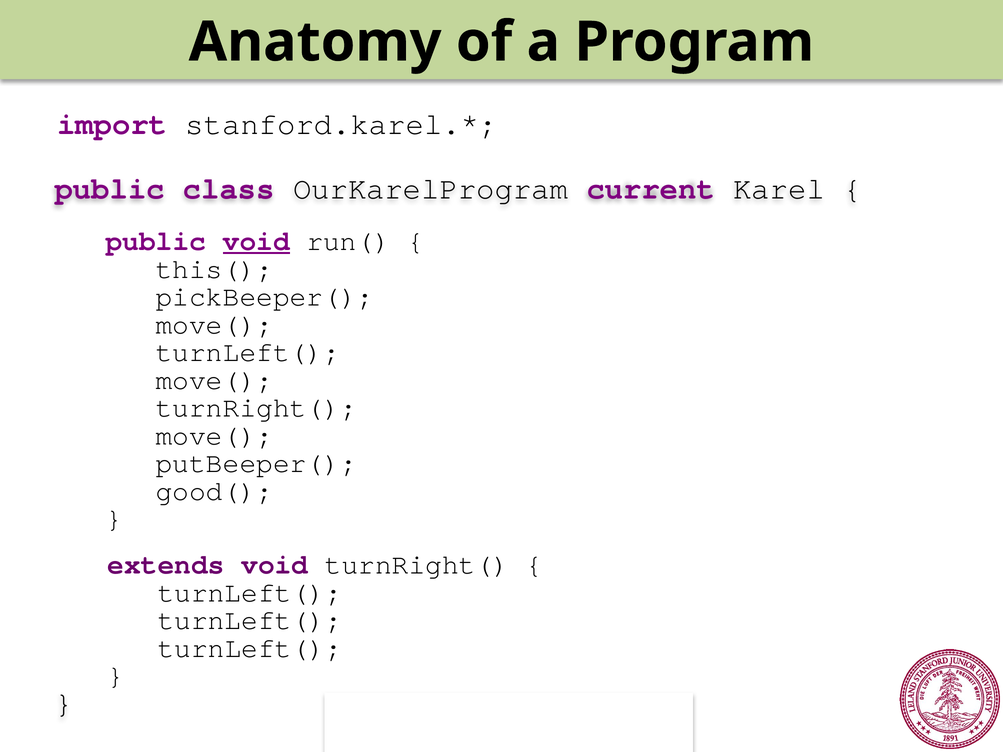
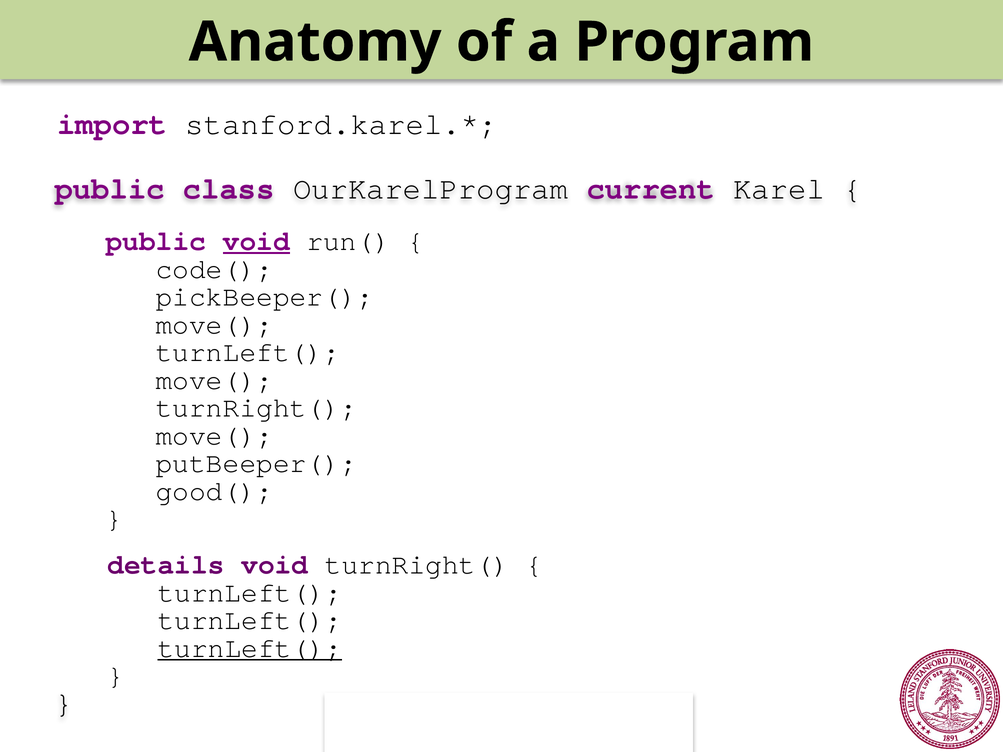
this(: this( -> code(
extends: extends -> details
turnLeft( at (250, 648) underline: none -> present
